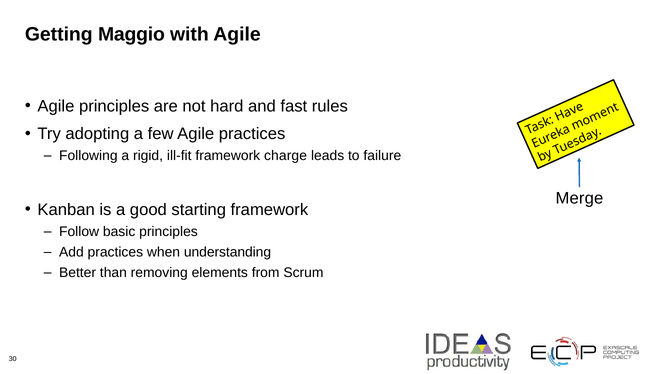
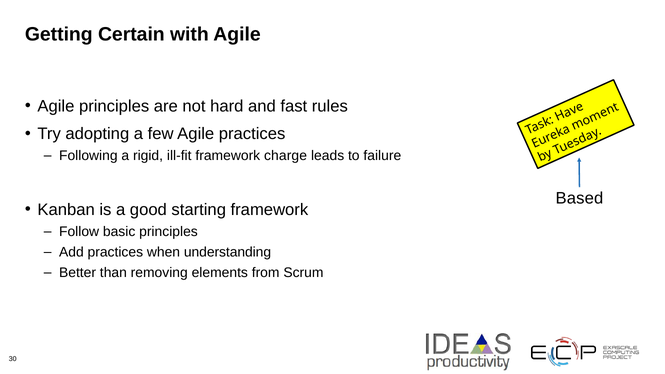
Maggio: Maggio -> Certain
Merge: Merge -> Based
